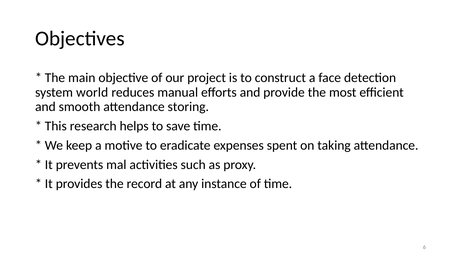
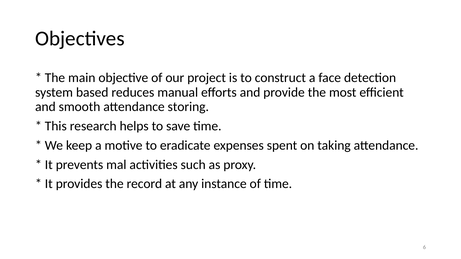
world: world -> based
